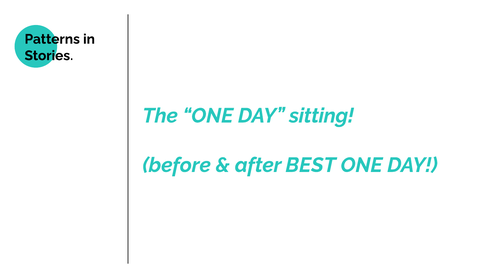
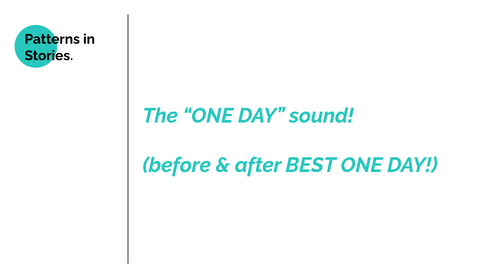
sitting: sitting -> sound
